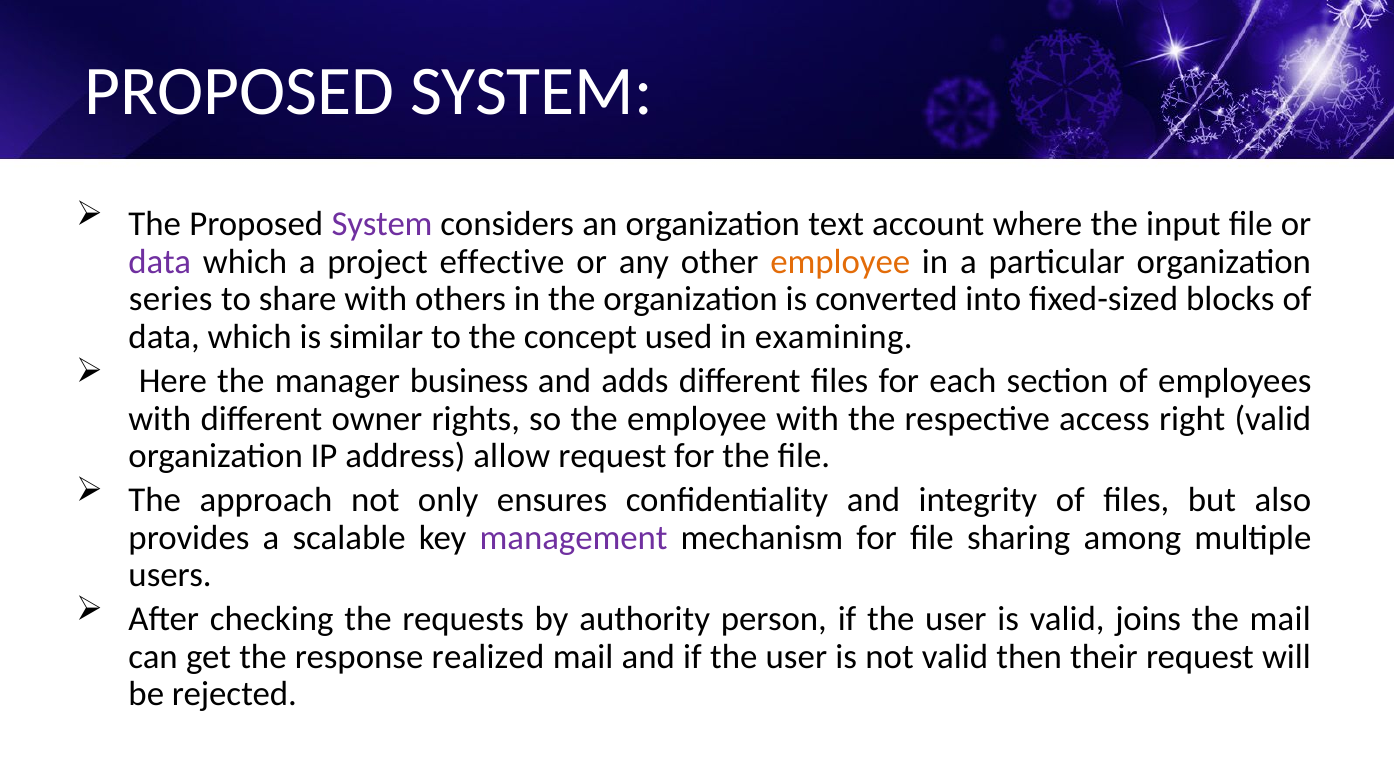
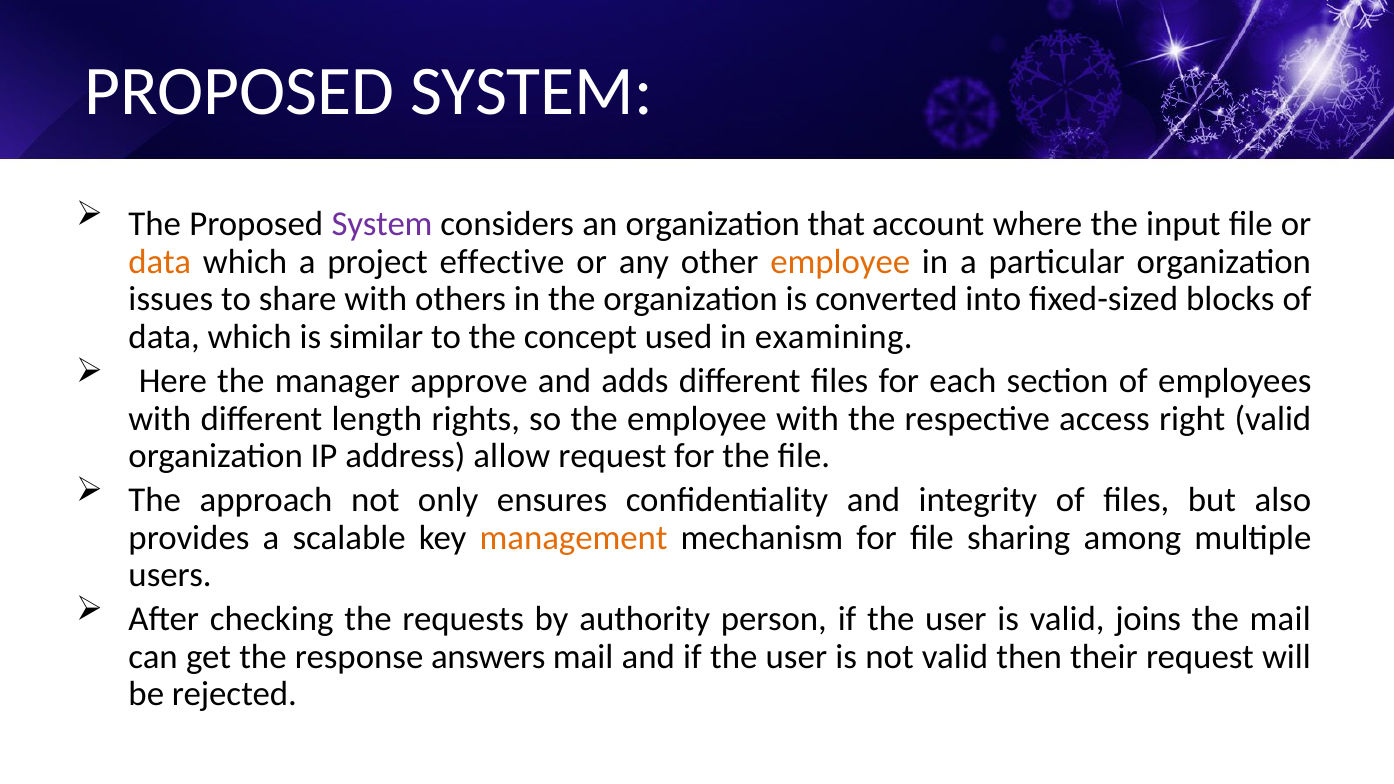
text: text -> that
data at (160, 262) colour: purple -> orange
series: series -> issues
business: business -> approve
owner: owner -> length
management colour: purple -> orange
realized: realized -> answers
